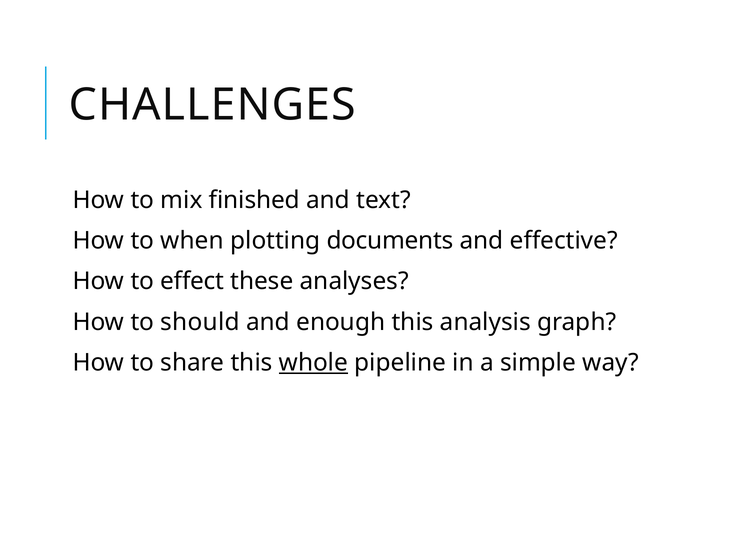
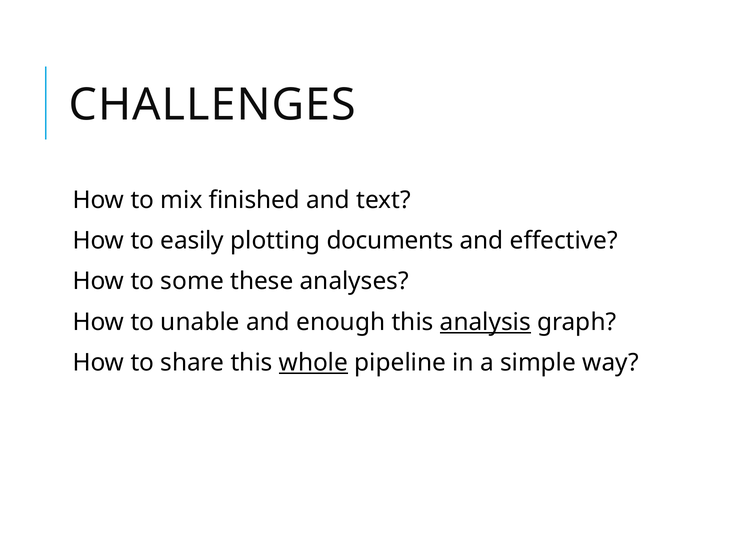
when: when -> easily
effect: effect -> some
should: should -> unable
analysis underline: none -> present
